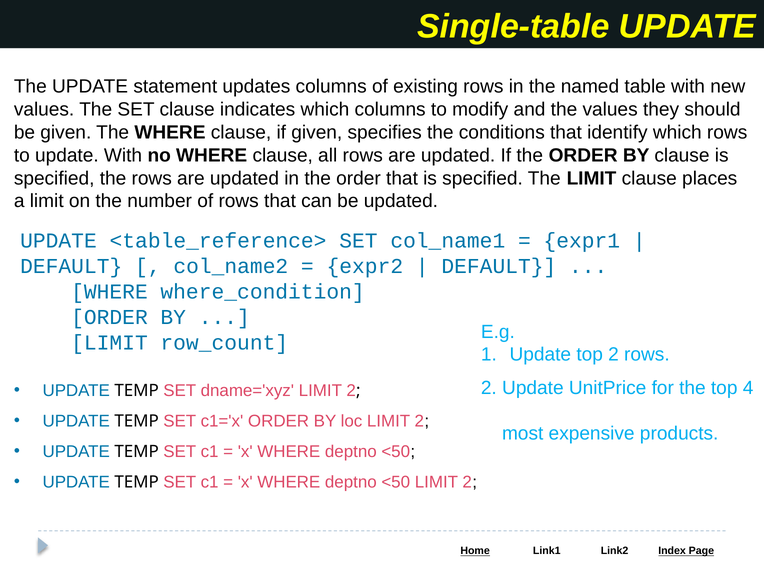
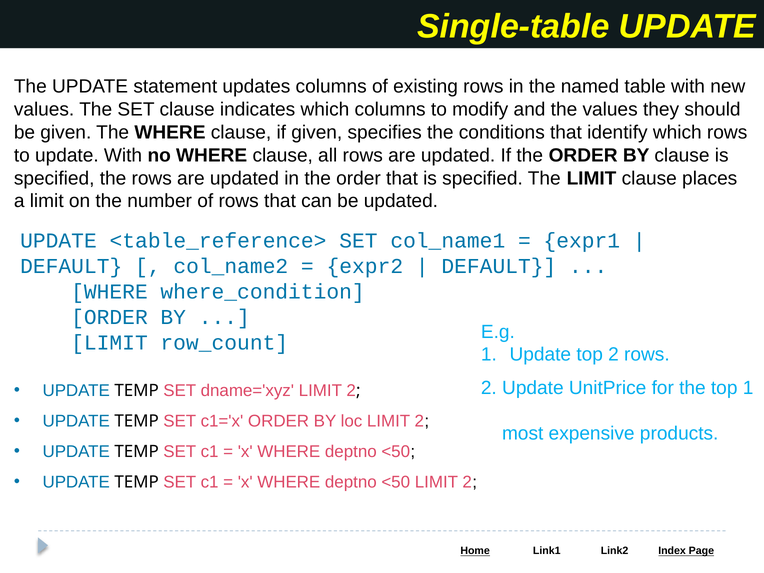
top 4: 4 -> 1
